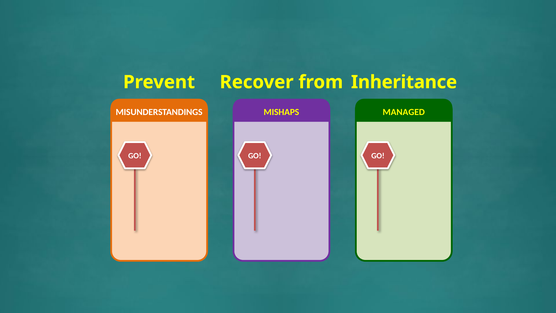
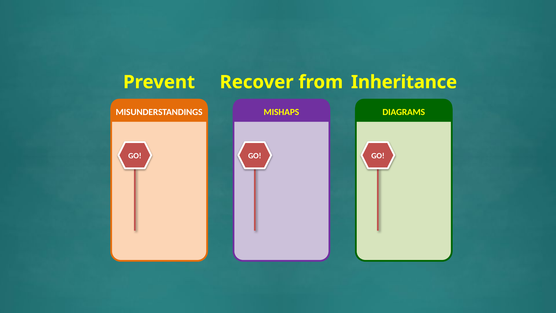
MANAGED: MANAGED -> DIAGRAMS
